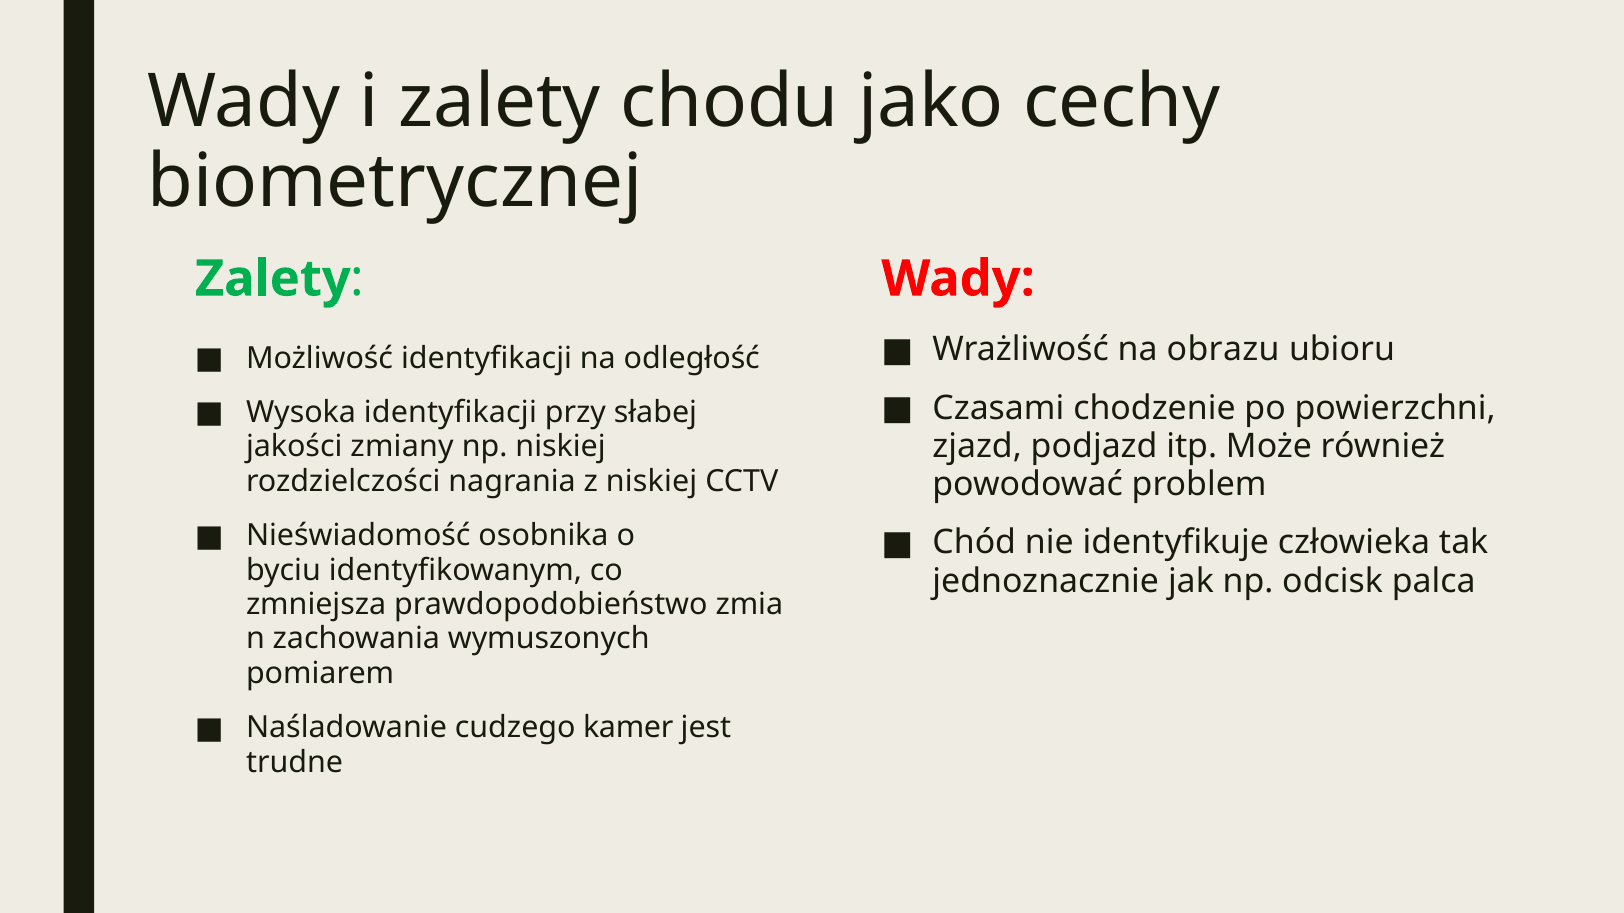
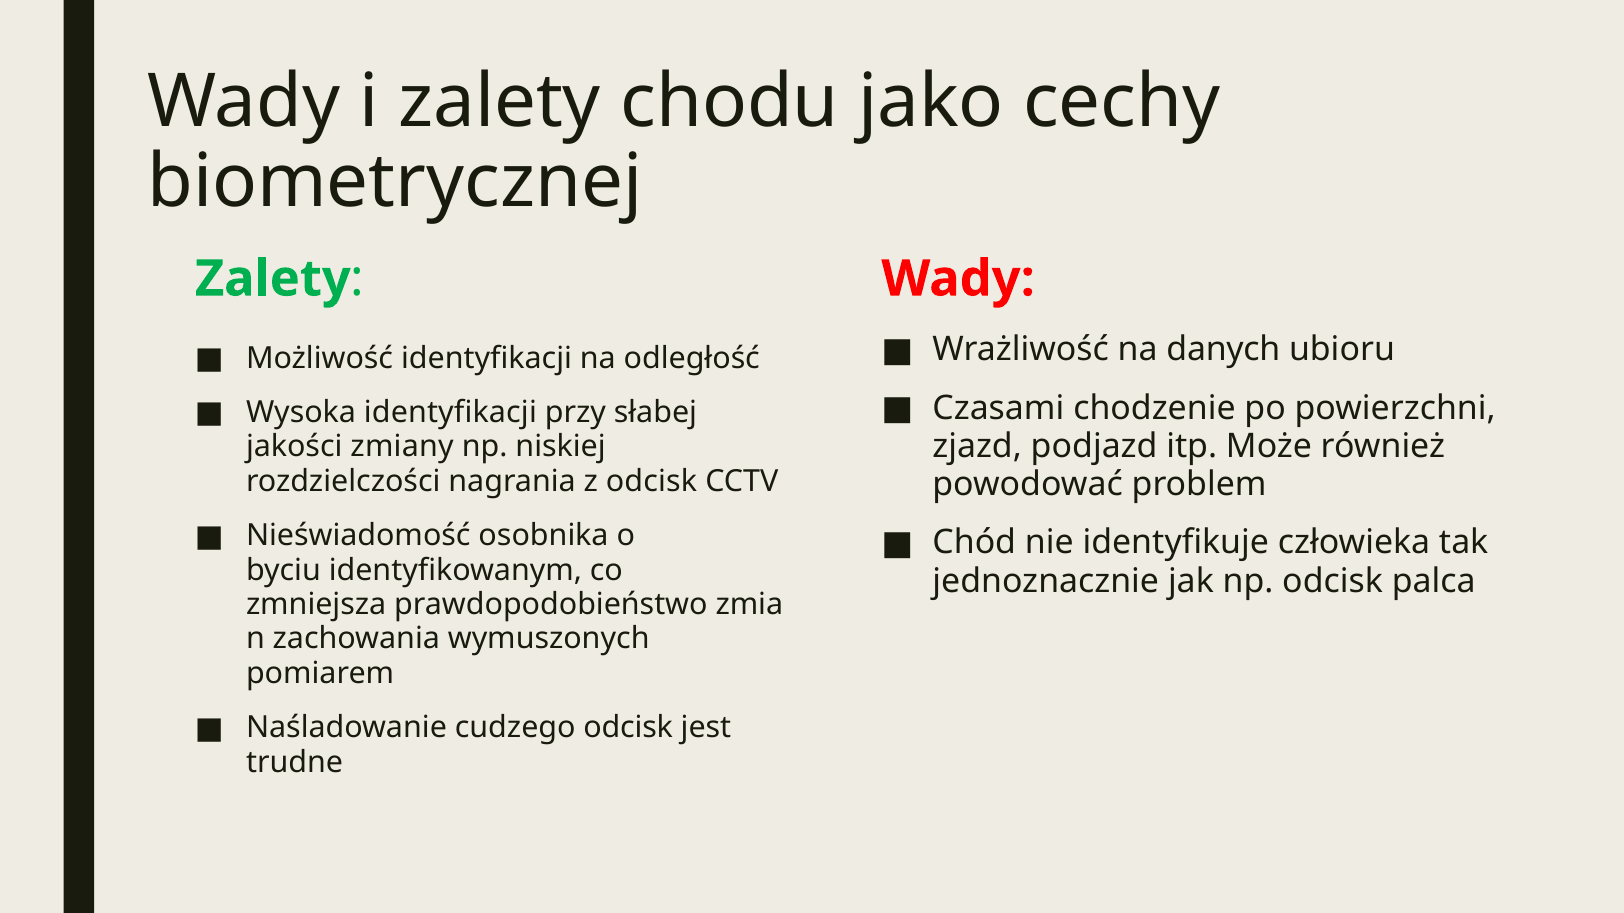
obrazu: obrazu -> danych
z niskiej: niskiej -> odcisk
cudzego kamer: kamer -> odcisk
